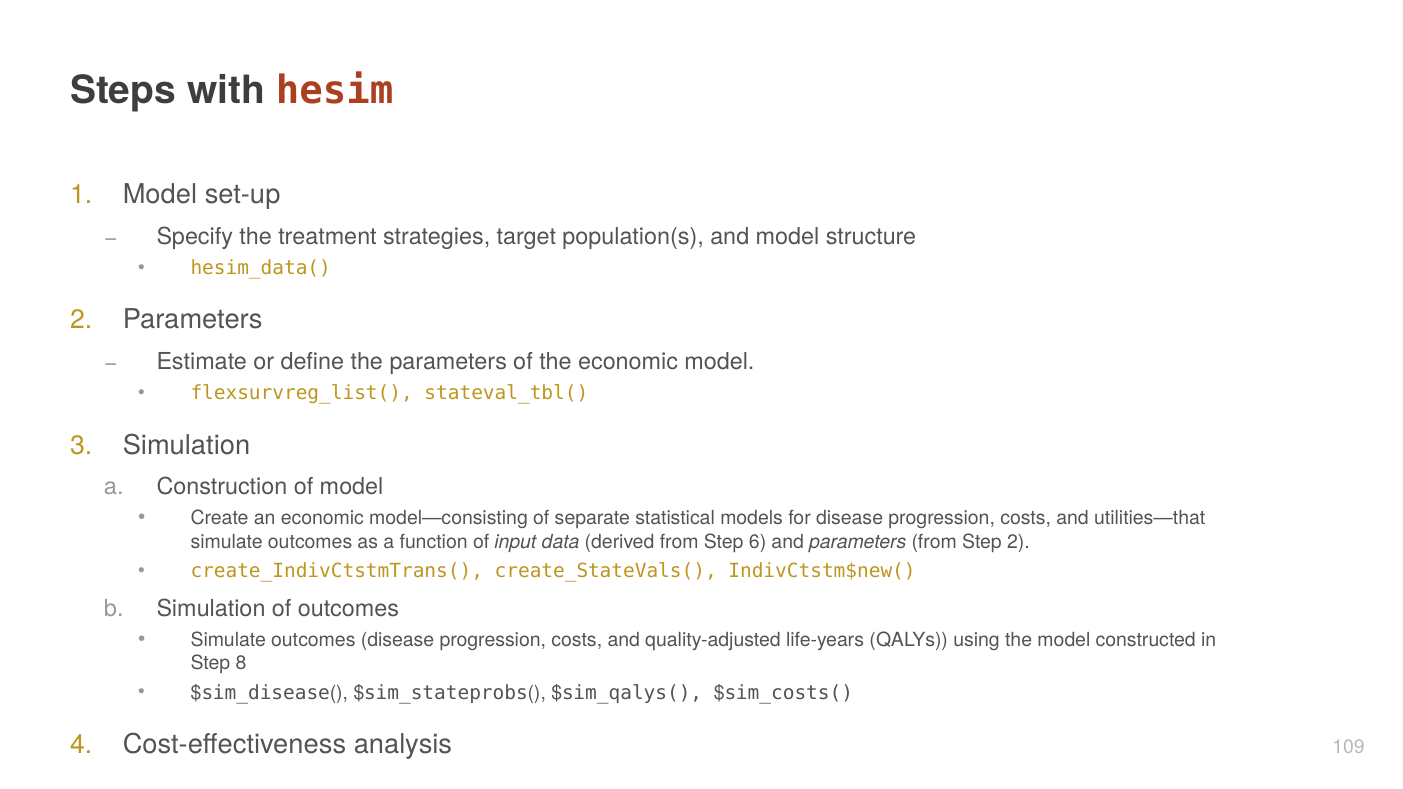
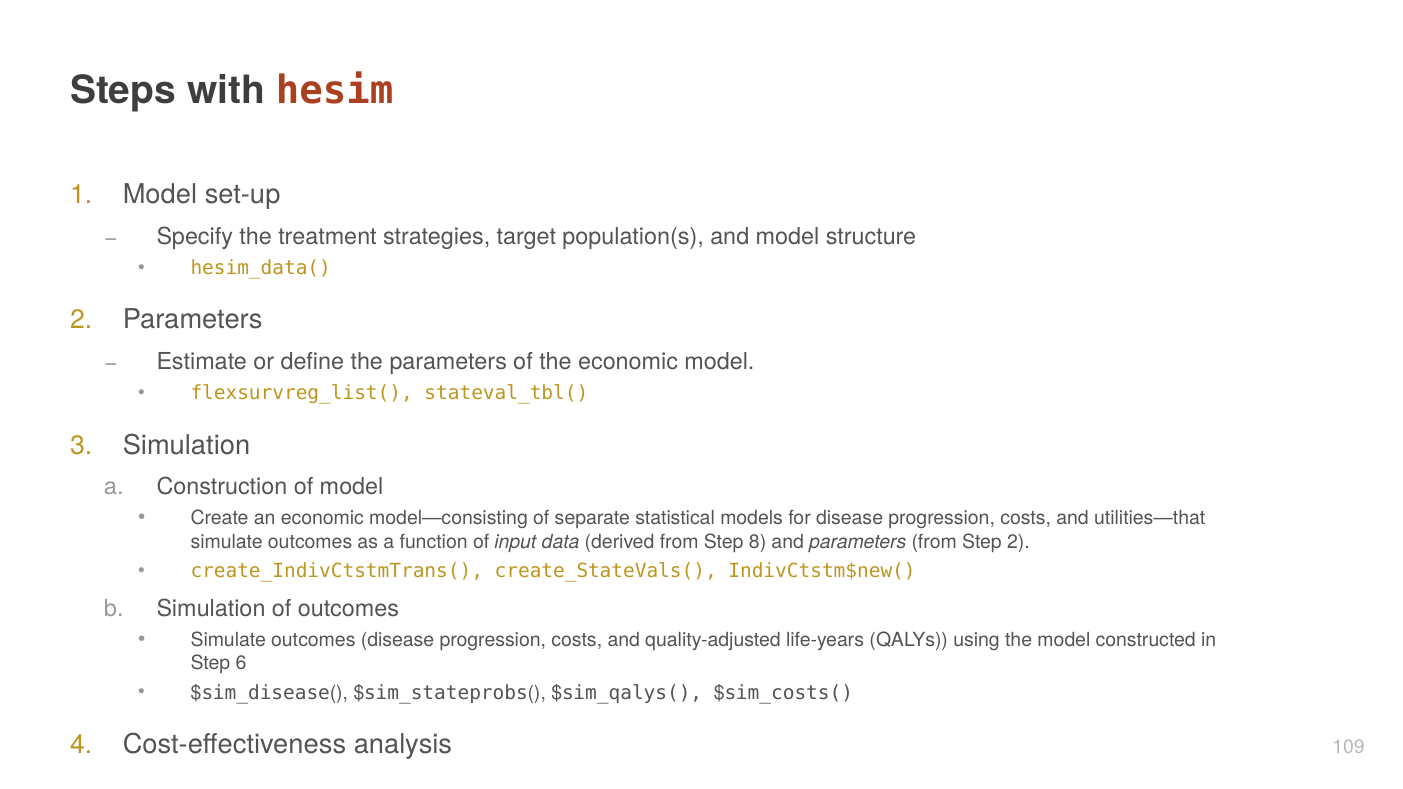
6: 6 -> 8
8: 8 -> 6
